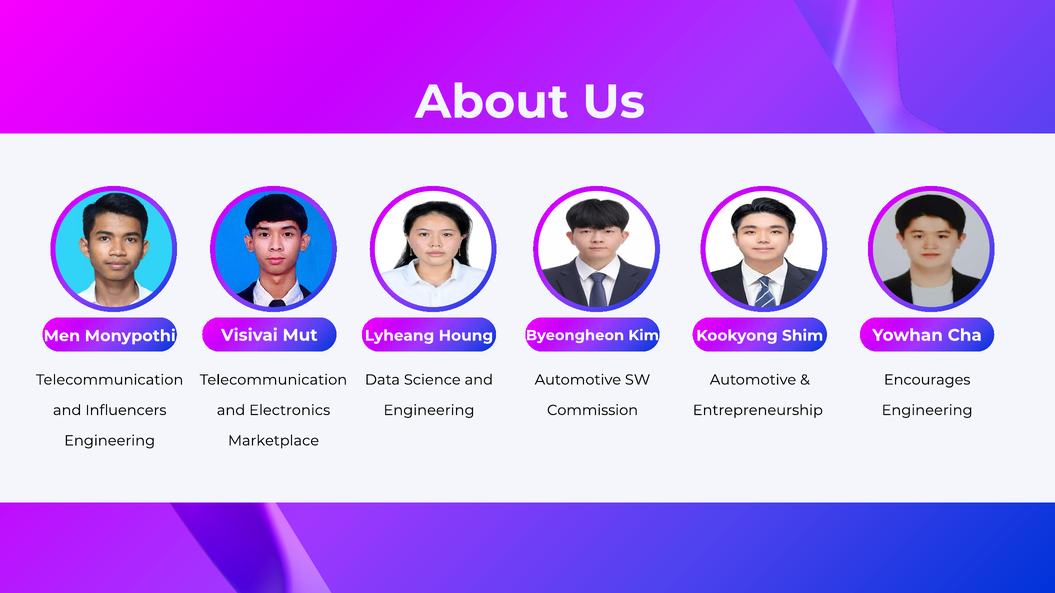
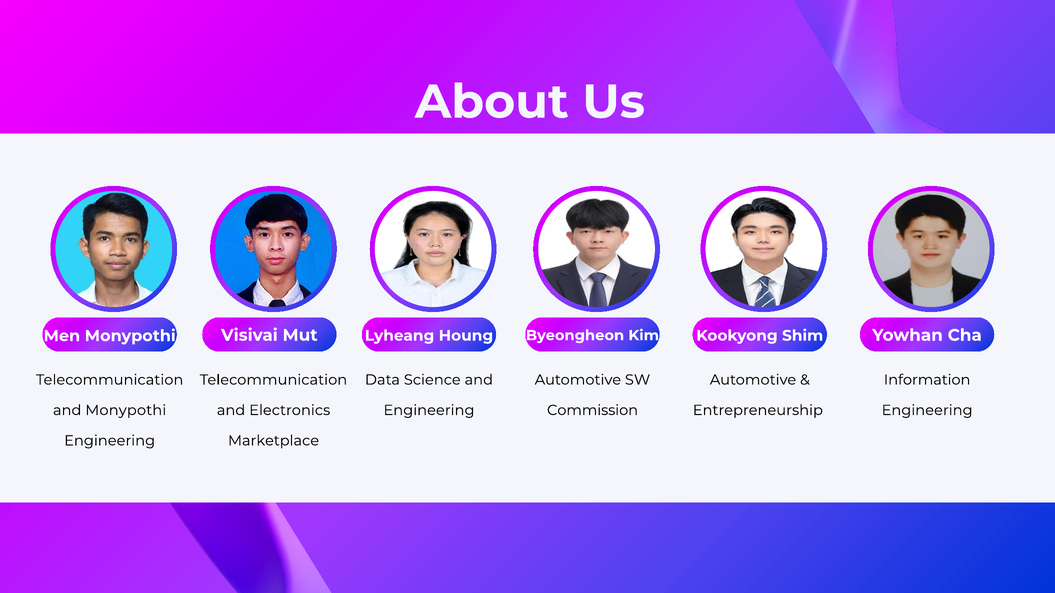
Encourages: Encourages -> Information
and Influencers: Influencers -> Monypothi
